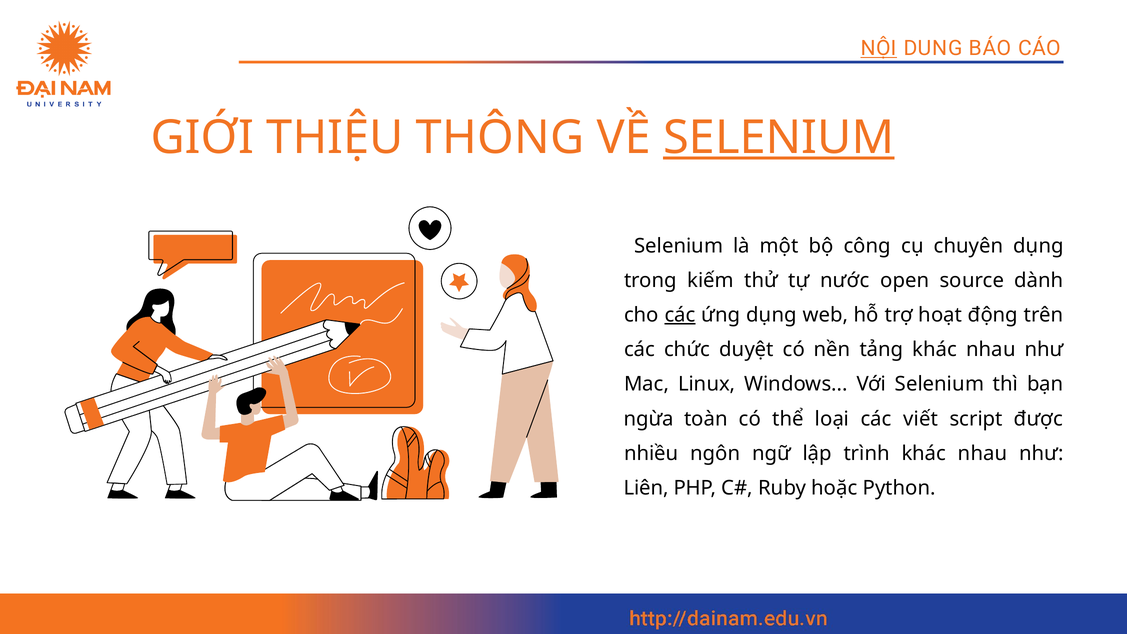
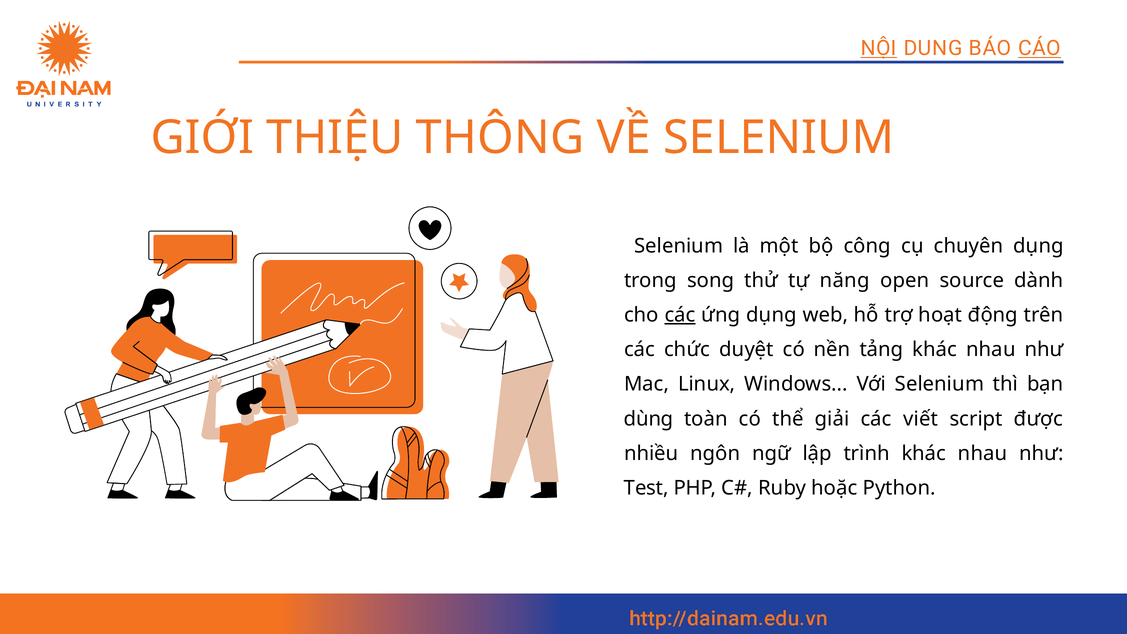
CÁO underline: none -> present
SELENIUM underline: present -> none
kiếm: kiếm -> song
nước: nước -> năng
ngừa: ngừa -> dùng
loại: loại -> giải
Liên: Liên -> Test
